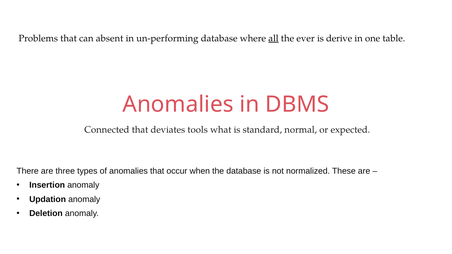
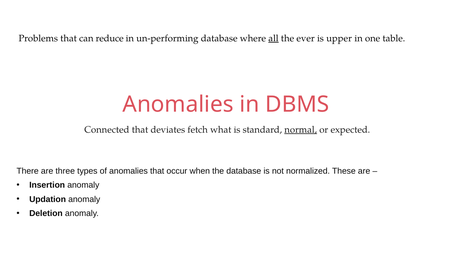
absent: absent -> reduce
derive: derive -> upper
tools: tools -> fetch
normal underline: none -> present
